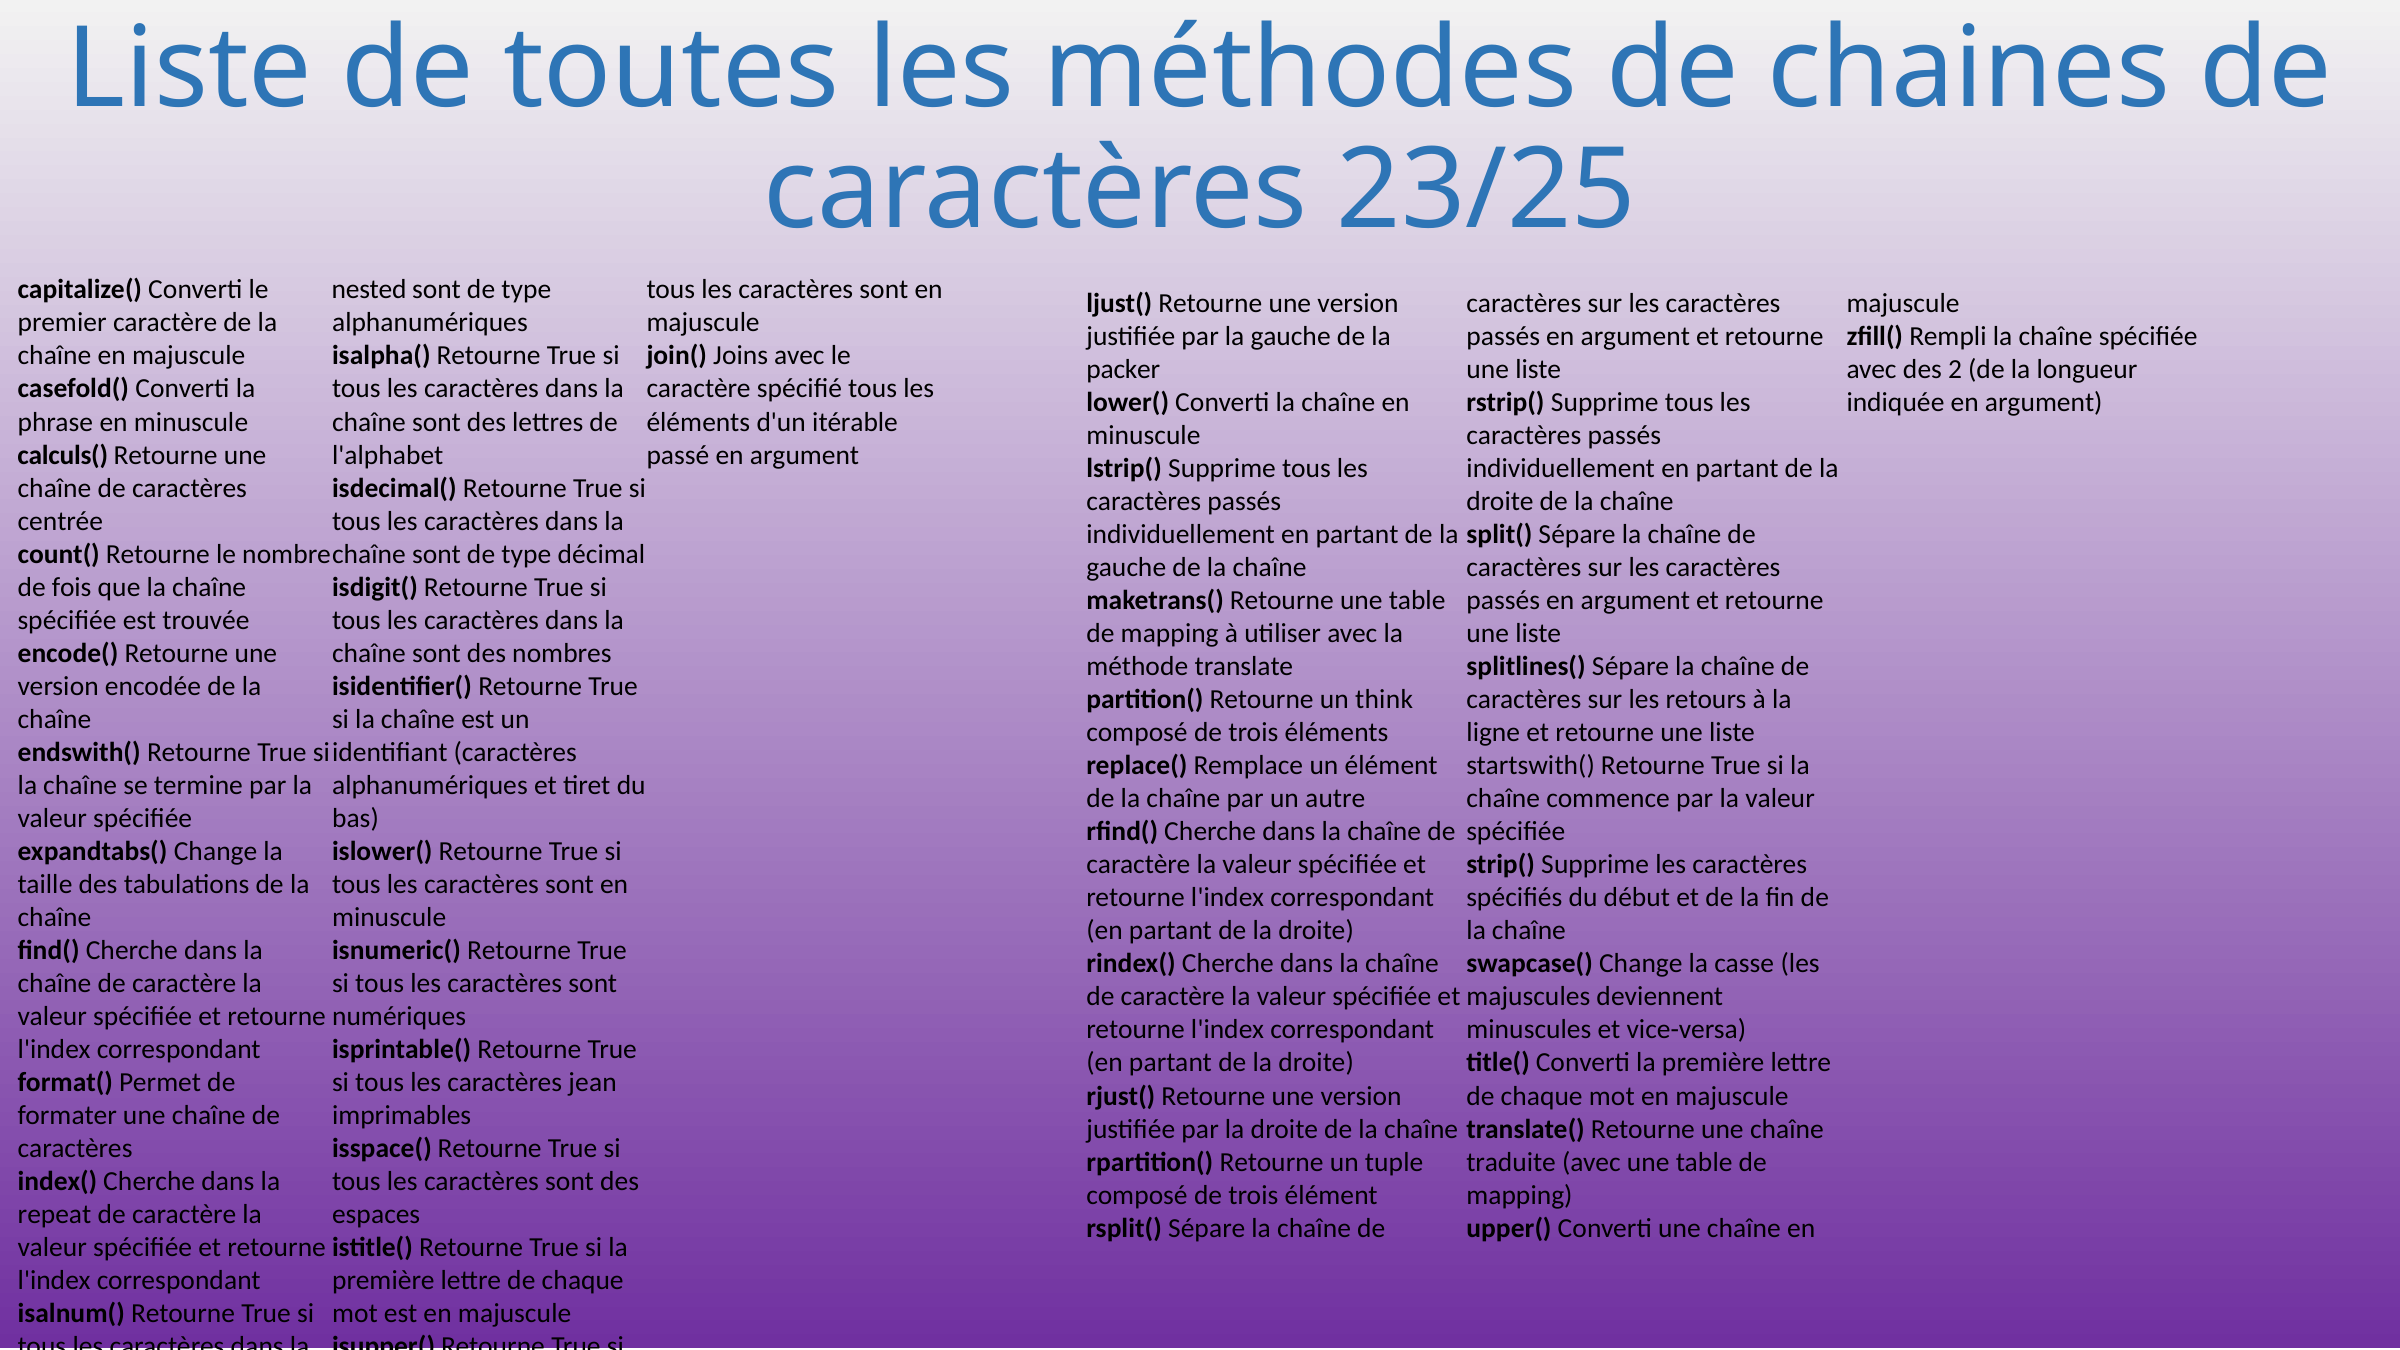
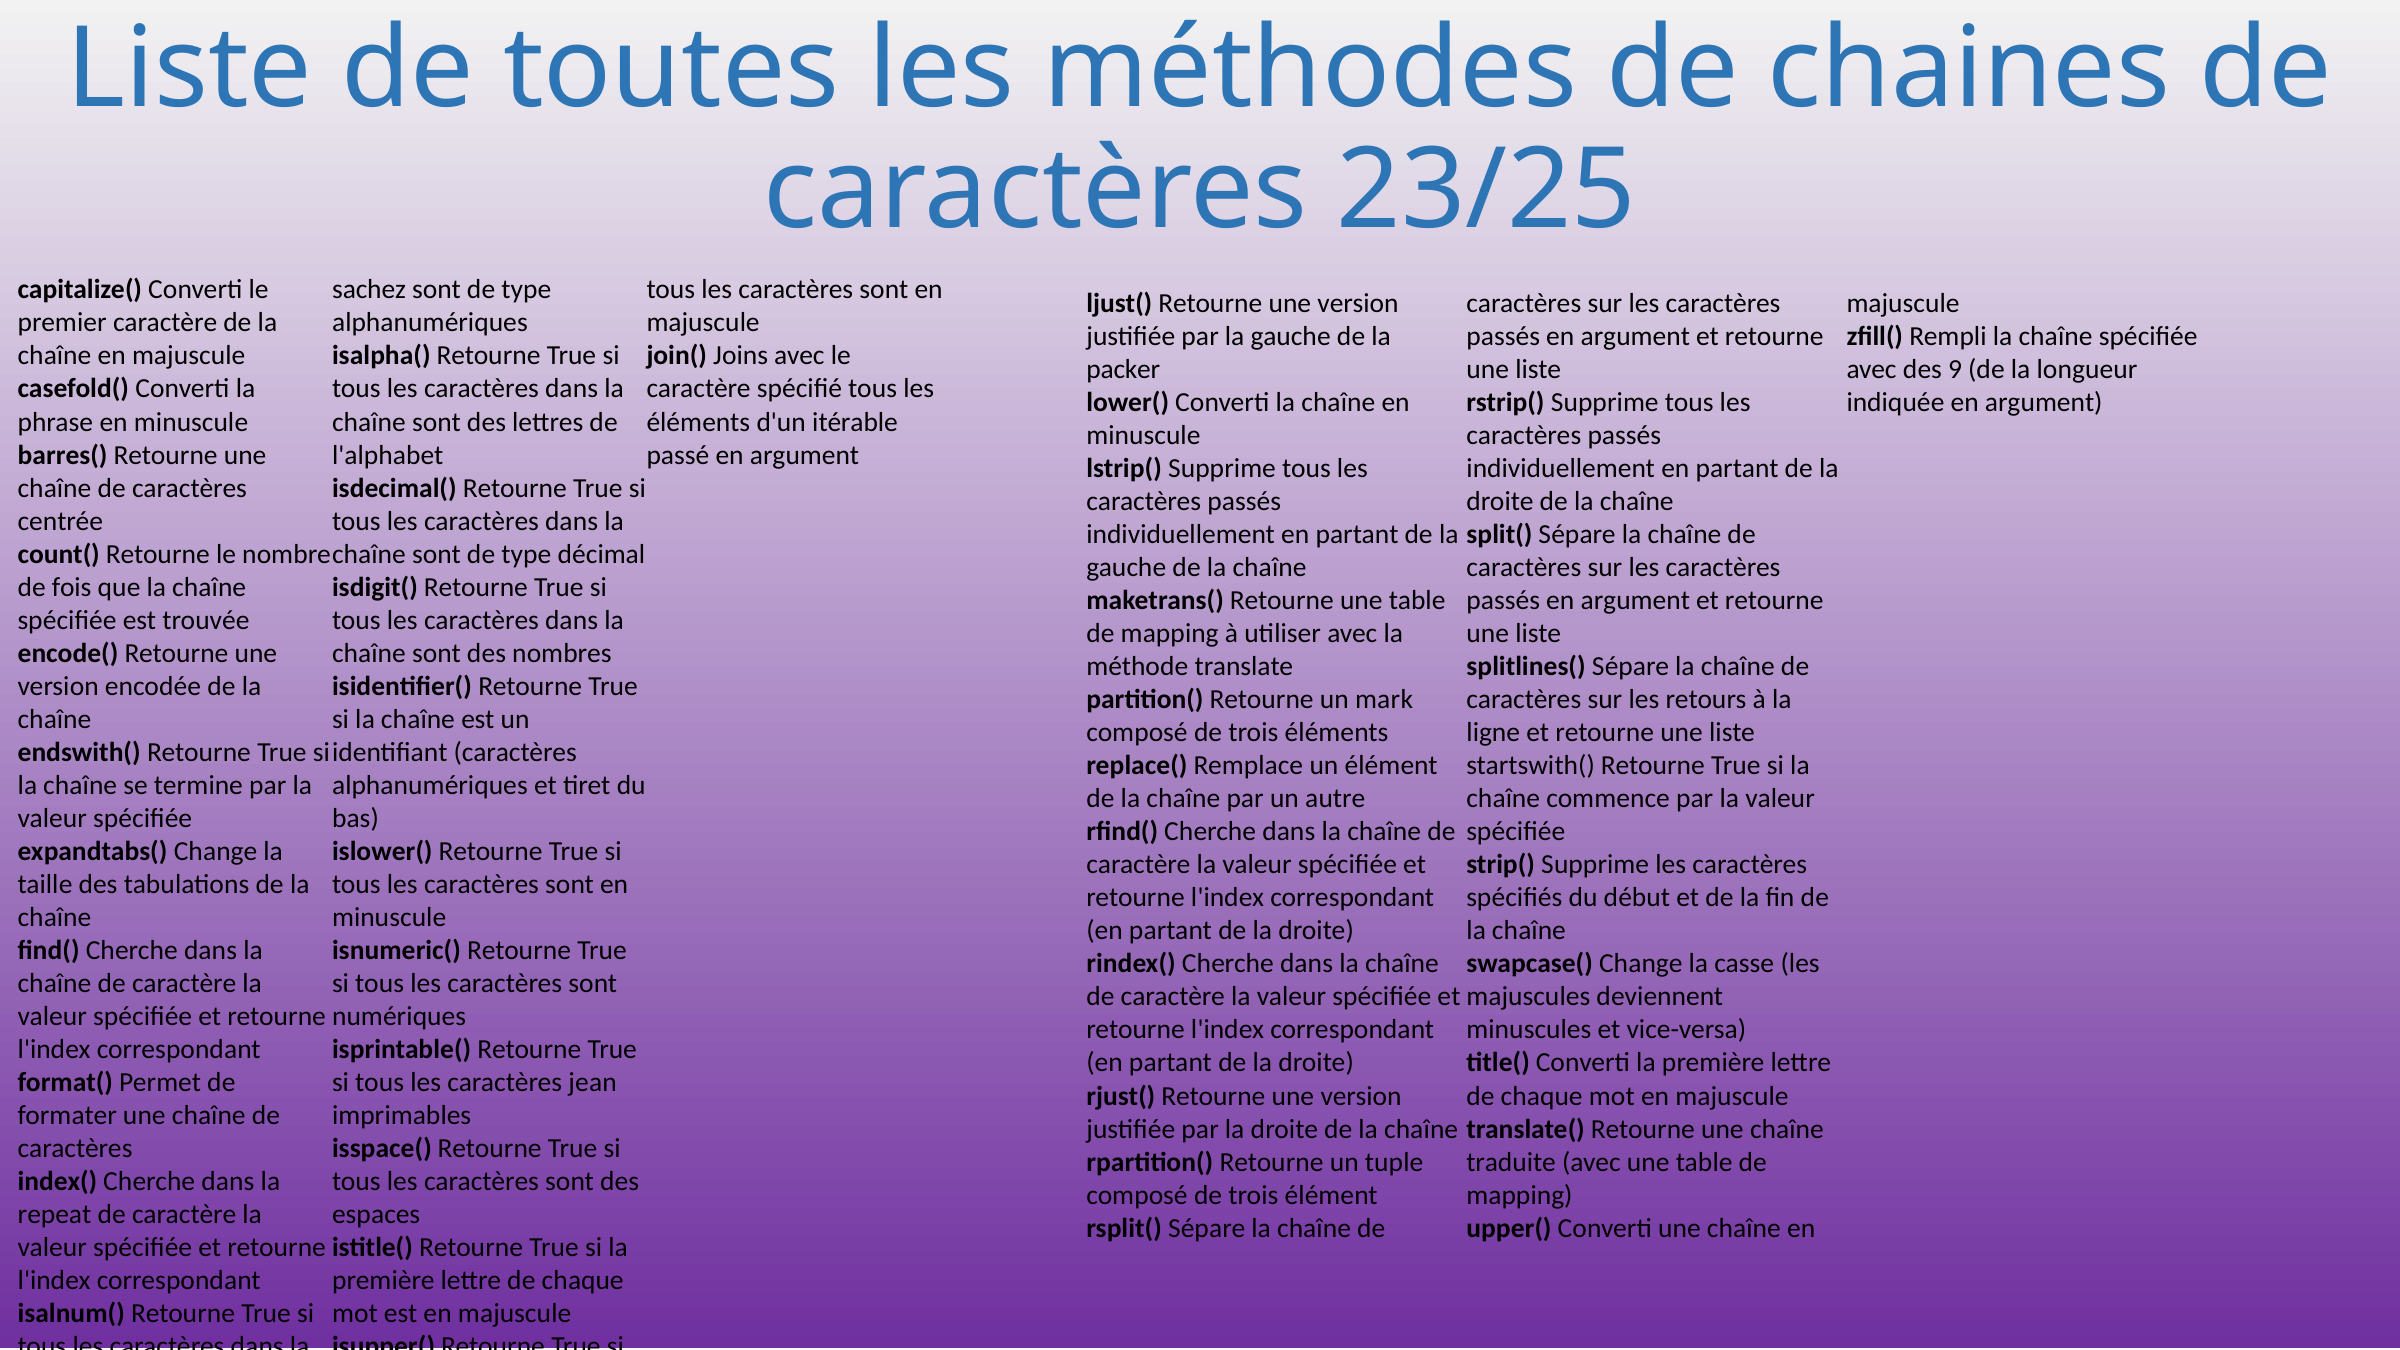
nested: nested -> sachez
2: 2 -> 9
calculs(: calculs( -> barres(
think: think -> mark
